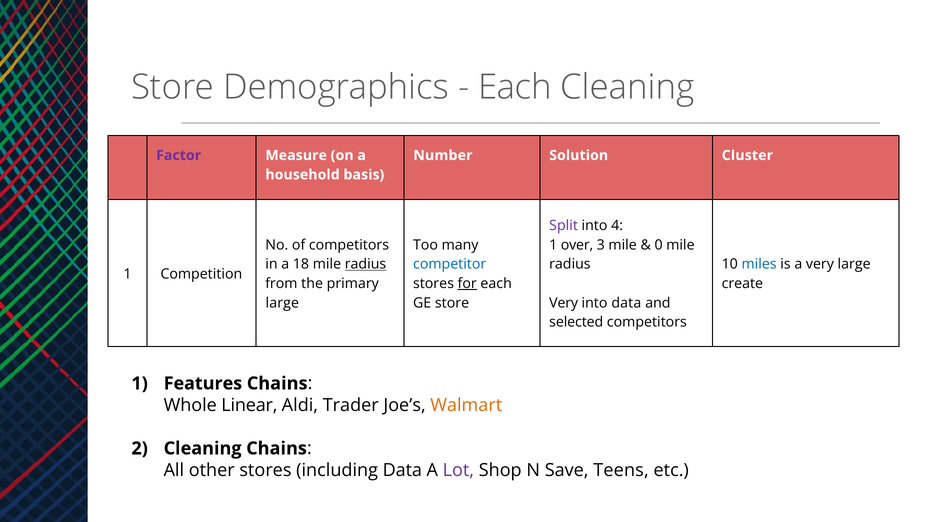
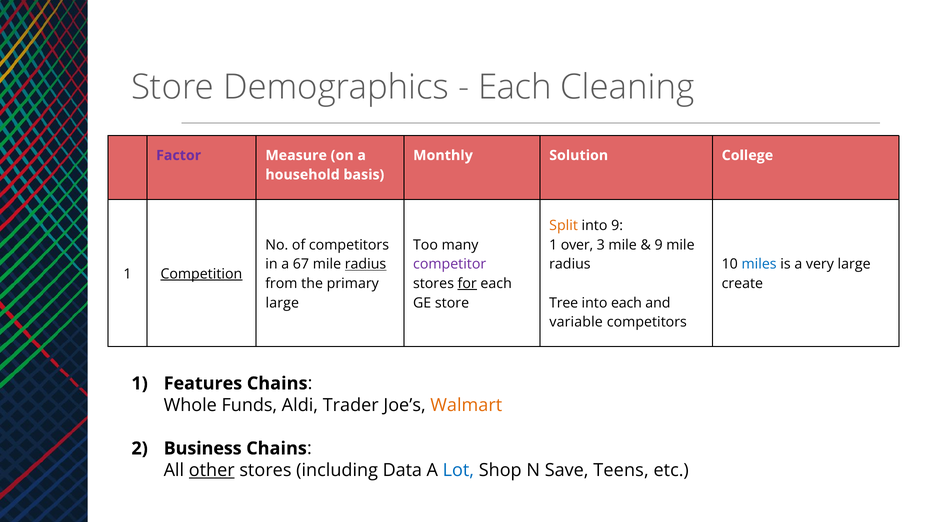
Number: Number -> Monthly
Cluster: Cluster -> College
Split colour: purple -> orange
into 4: 4 -> 9
0 at (659, 245): 0 -> 9
18: 18 -> 67
competitor colour: blue -> purple
Competition underline: none -> present
Very at (564, 303): Very -> Tree
into data: data -> each
selected: selected -> variable
Linear: Linear -> Funds
Cleaning at (203, 448): Cleaning -> Business
other underline: none -> present
Lot colour: purple -> blue
